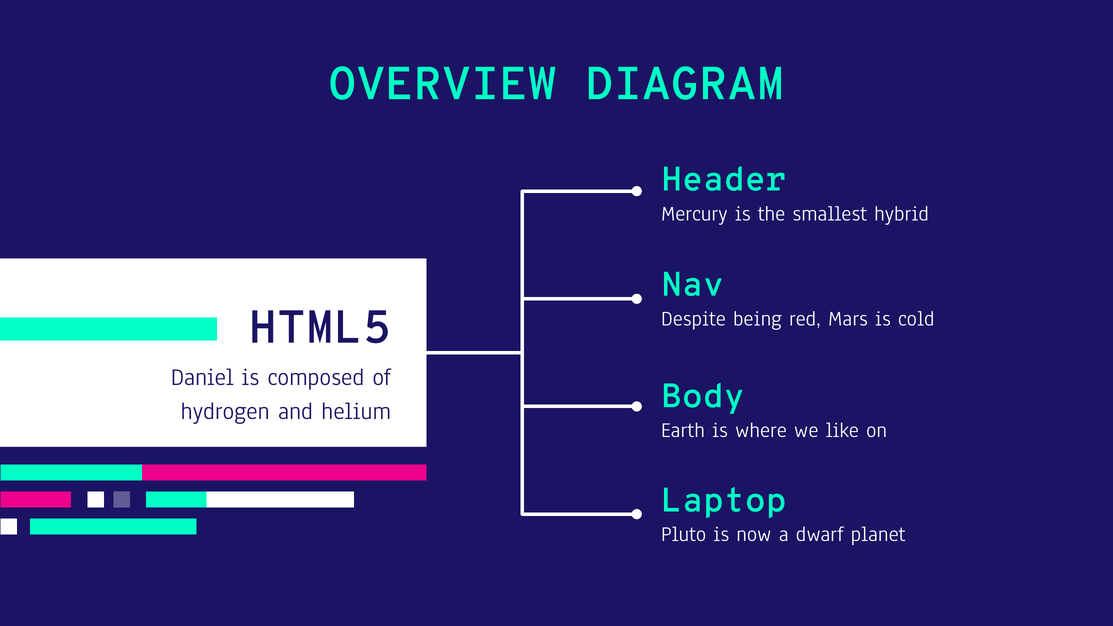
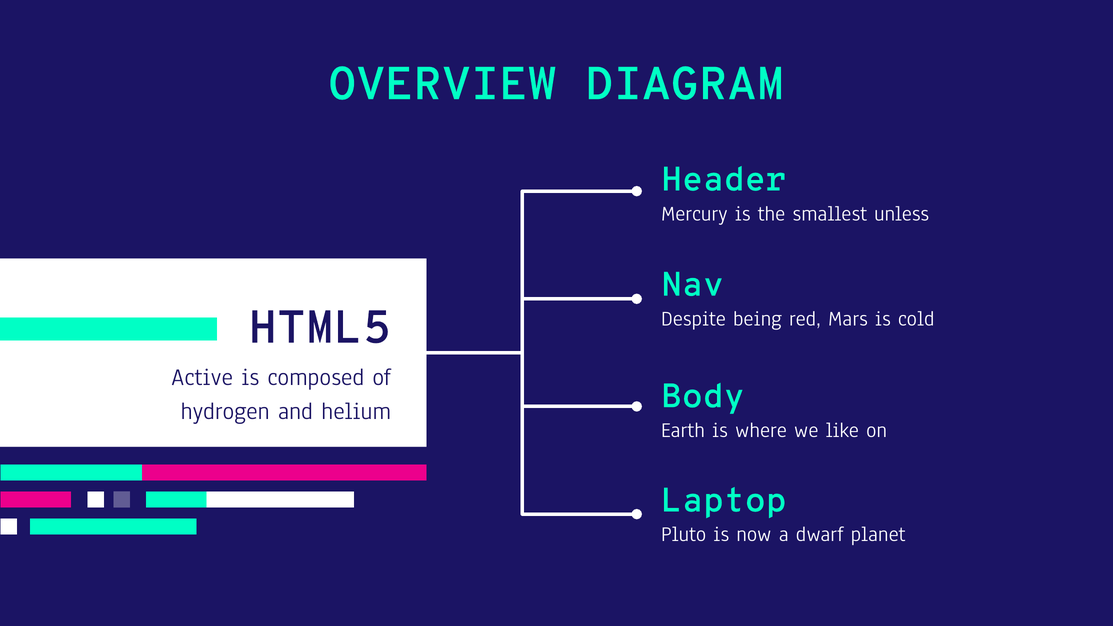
hybrid: hybrid -> unless
Daniel: Daniel -> Active
